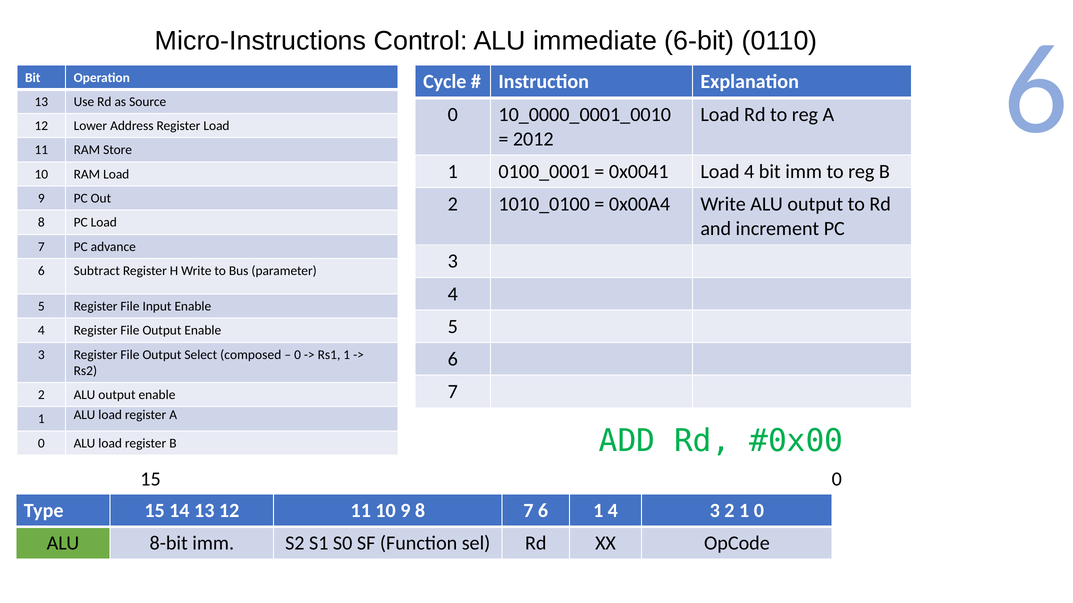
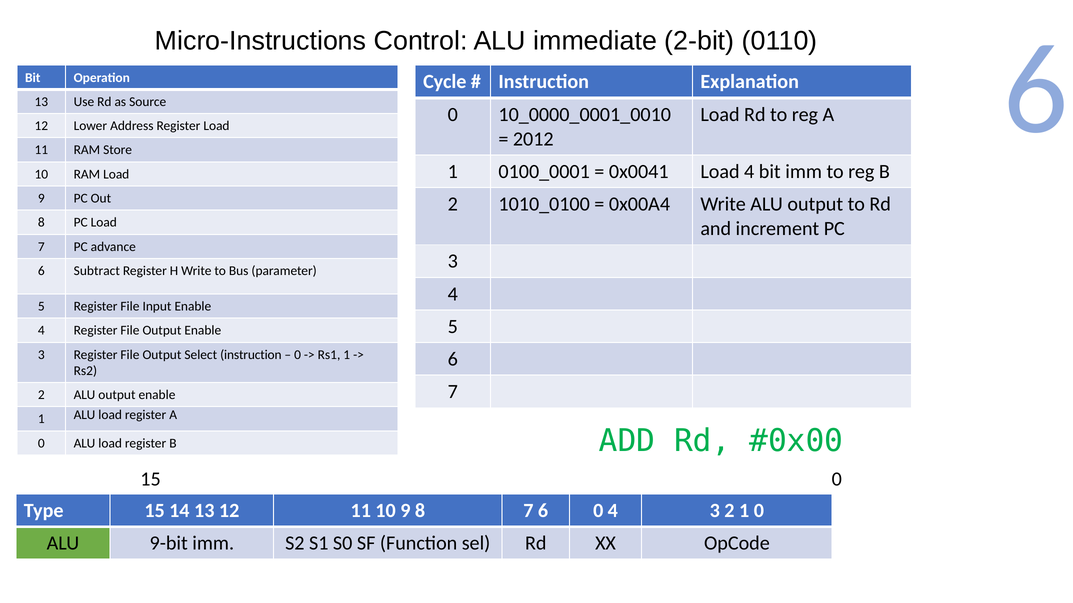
6-bit: 6-bit -> 2-bit
Select composed: composed -> instruction
1 at (598, 511): 1 -> 0
8-bit: 8-bit -> 9-bit
